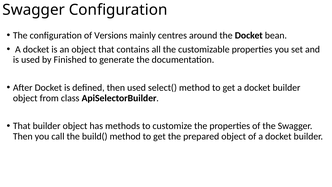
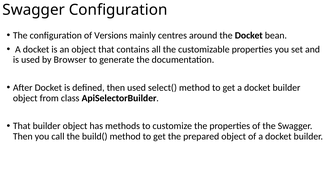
Finished: Finished -> Browser
